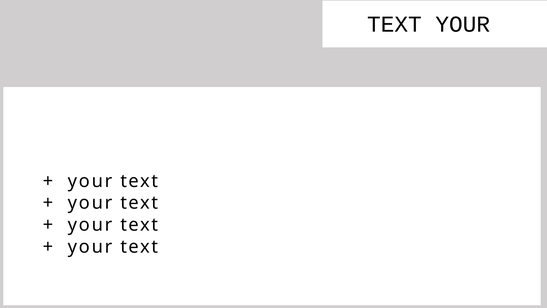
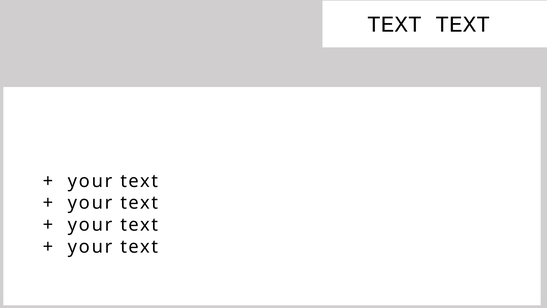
TEXT YOUR: YOUR -> TEXT
